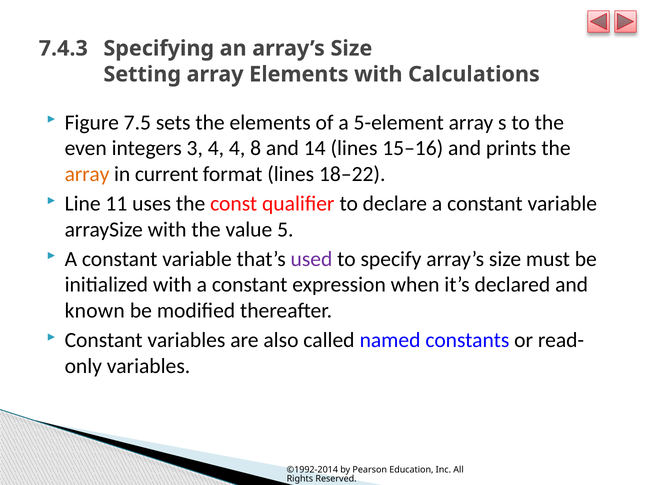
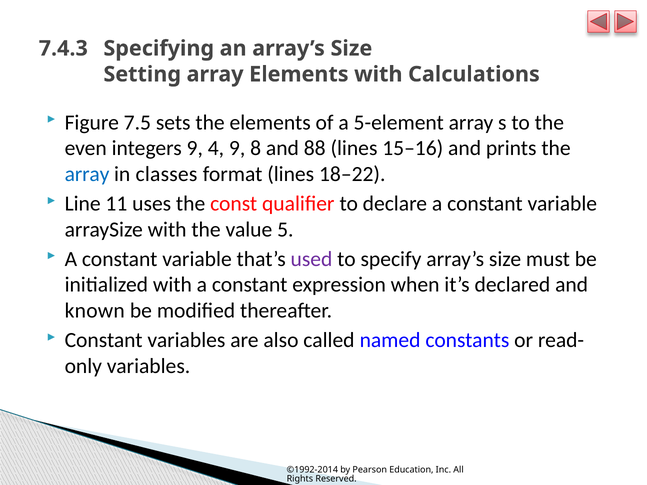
integers 3: 3 -> 9
4 4: 4 -> 9
14: 14 -> 88
array at (87, 174) colour: orange -> blue
current: current -> classes
